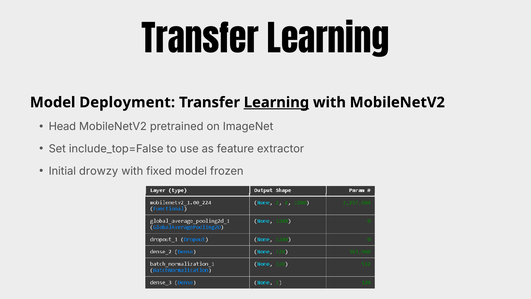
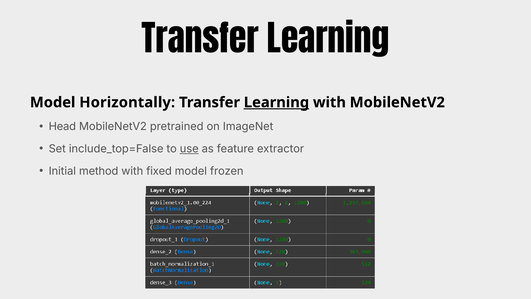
Deployment: Deployment -> Horizontally
use underline: none -> present
drowzy: drowzy -> method
